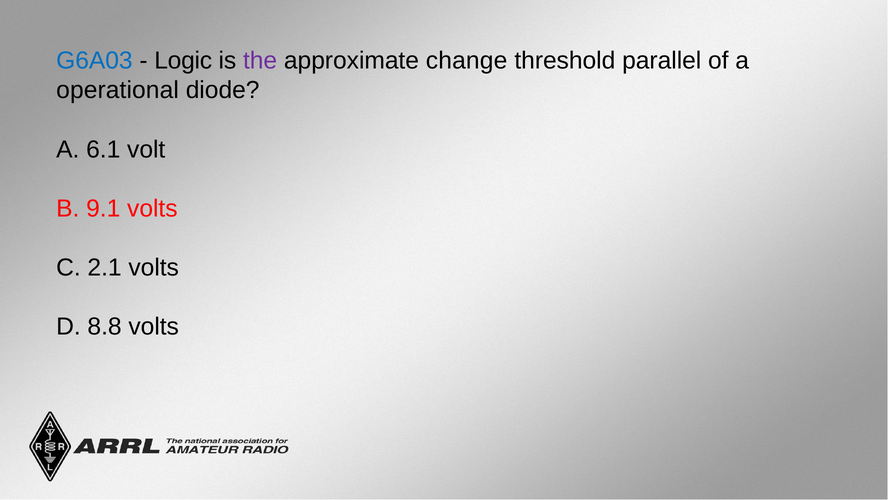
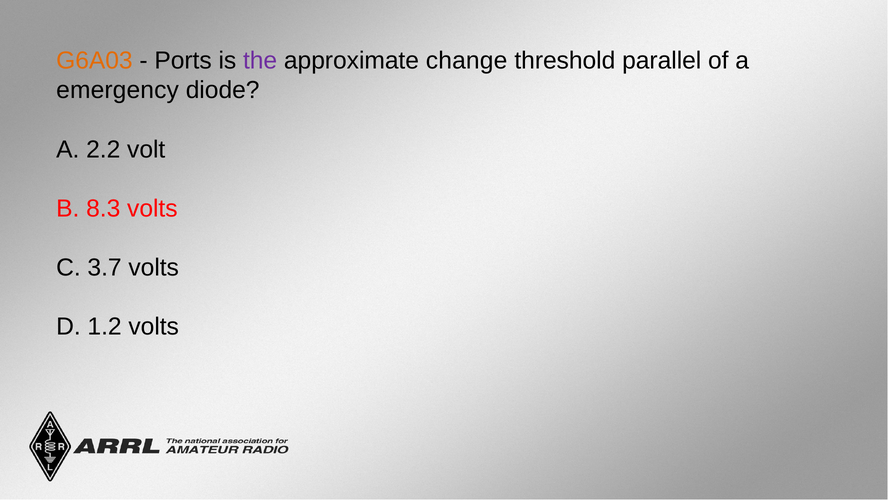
G6A03 colour: blue -> orange
Logic: Logic -> Ports
operational: operational -> emergency
6.1: 6.1 -> 2.2
9.1: 9.1 -> 8.3
2.1: 2.1 -> 3.7
8.8: 8.8 -> 1.2
